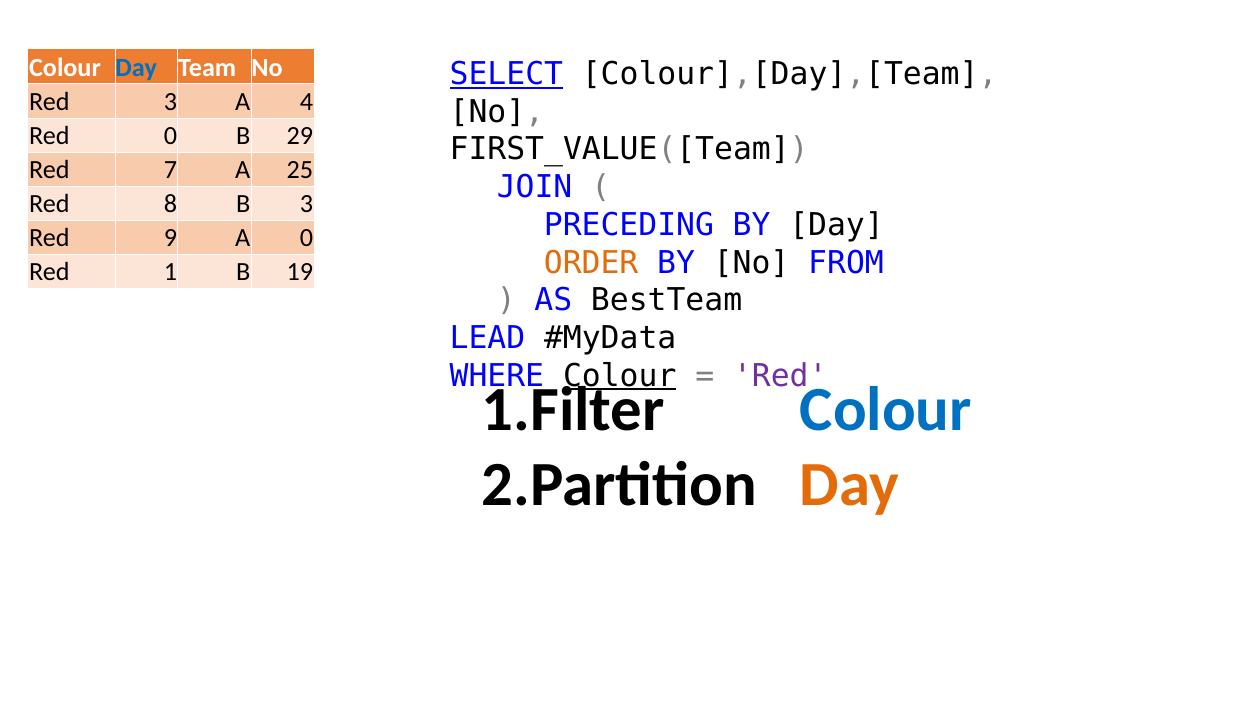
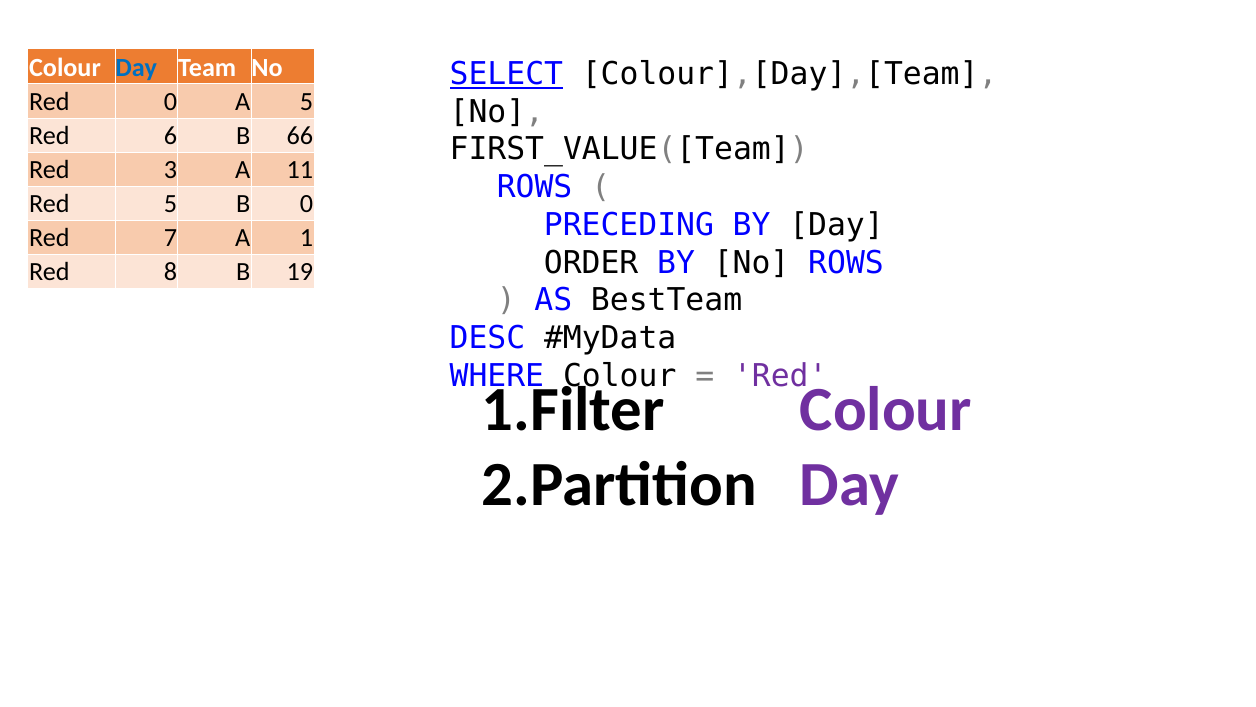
Red 3: 3 -> 0
A 4: 4 -> 5
Red 0: 0 -> 6
29: 29 -> 66
7: 7 -> 3
25: 25 -> 11
JOIN at (535, 187): JOIN -> ROWS
Red 8: 8 -> 5
B 3: 3 -> 0
9: 9 -> 7
A 0: 0 -> 1
ORDER colour: orange -> black
No FROM: FROM -> ROWS
1: 1 -> 8
LEAD: LEAD -> DESC
Colour at (620, 376) underline: present -> none
Colour at (886, 409) colour: blue -> purple
Day at (850, 484) colour: orange -> purple
